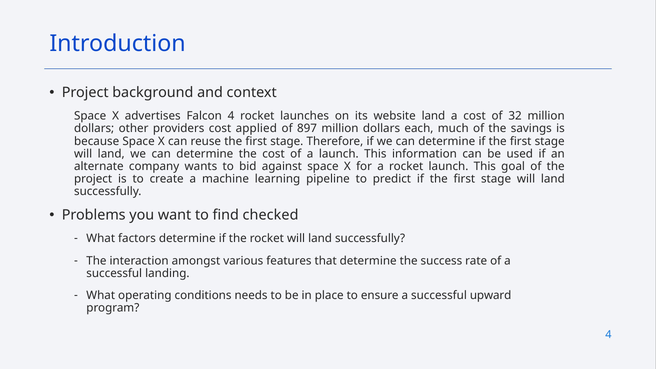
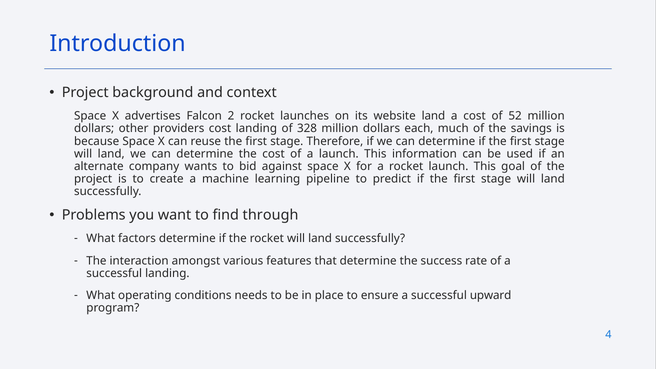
Falcon 4: 4 -> 2
32: 32 -> 52
cost applied: applied -> landing
897: 897 -> 328
checked: checked -> through
